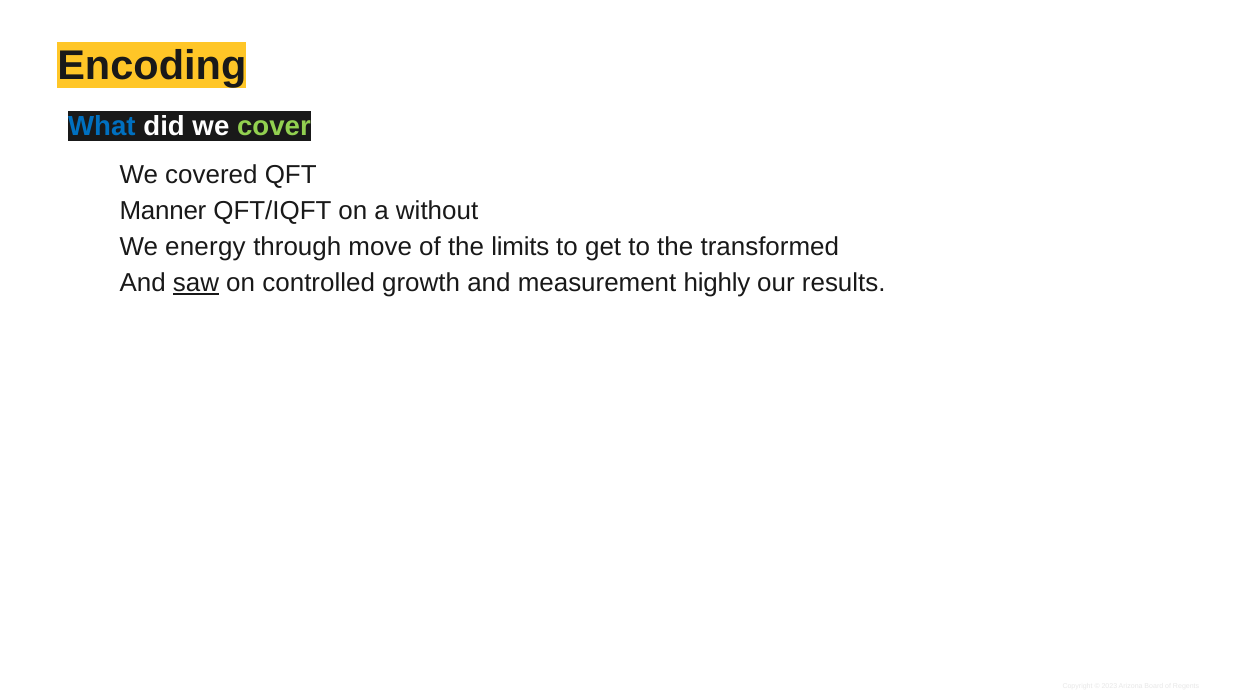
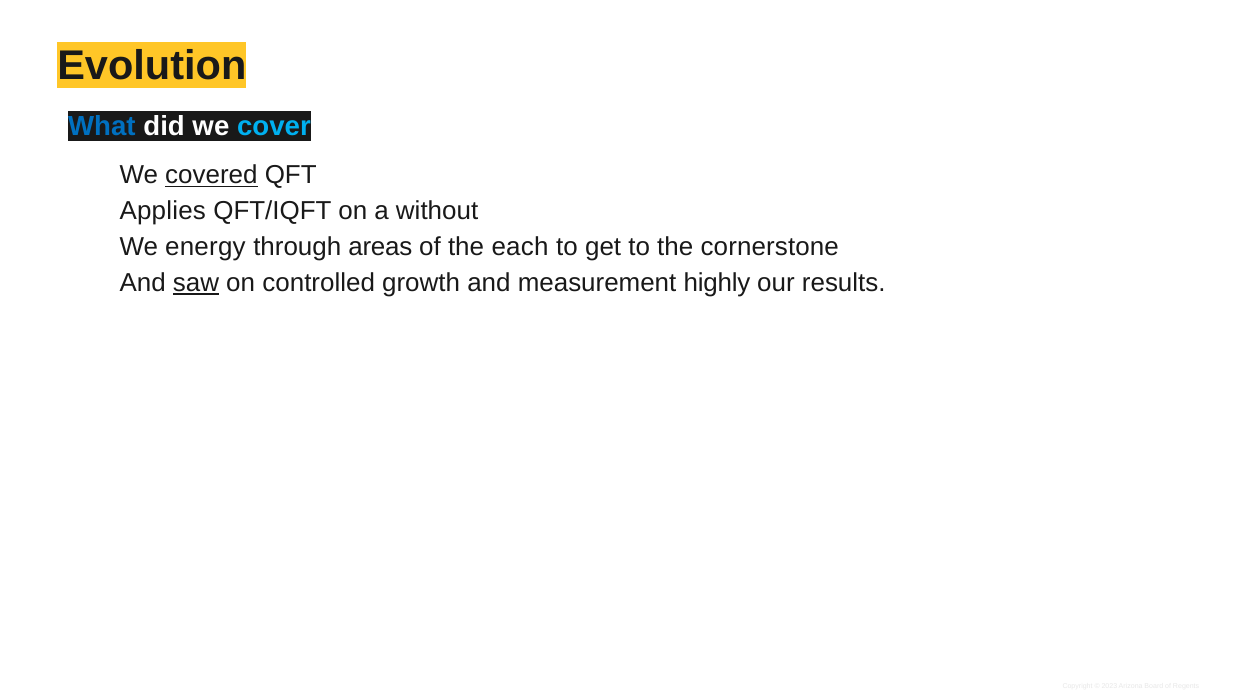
Encoding: Encoding -> Evolution
cover colour: light green -> light blue
covered underline: none -> present
Manner: Manner -> Applies
move: move -> areas
limits: limits -> each
transformed: transformed -> cornerstone
